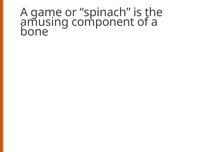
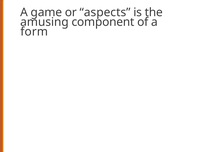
spinach: spinach -> aspects
bone: bone -> form
